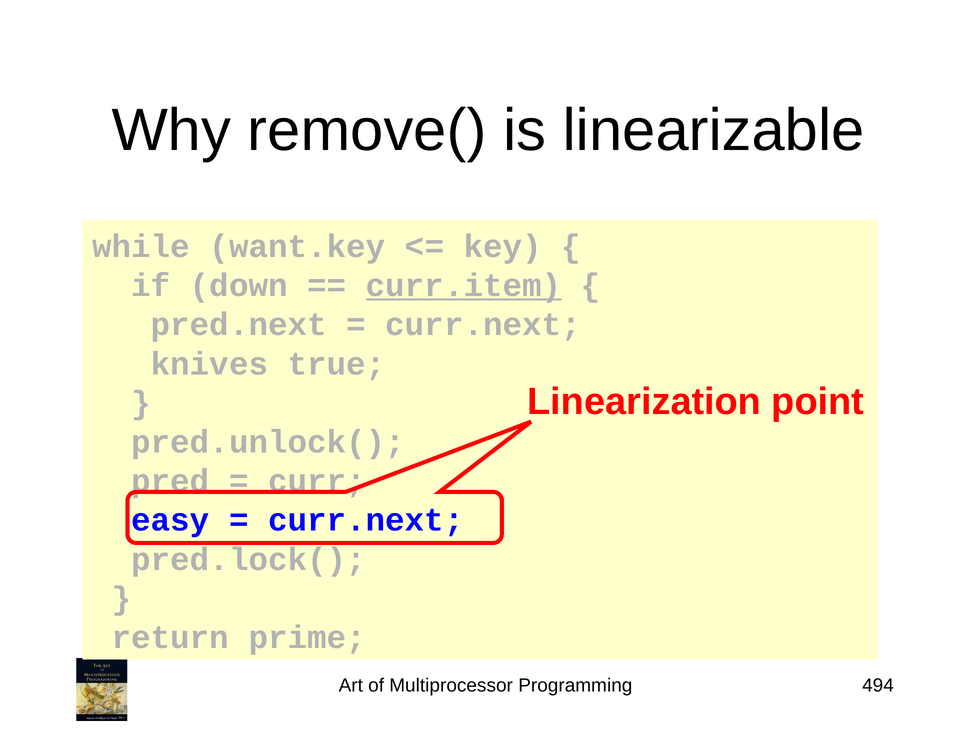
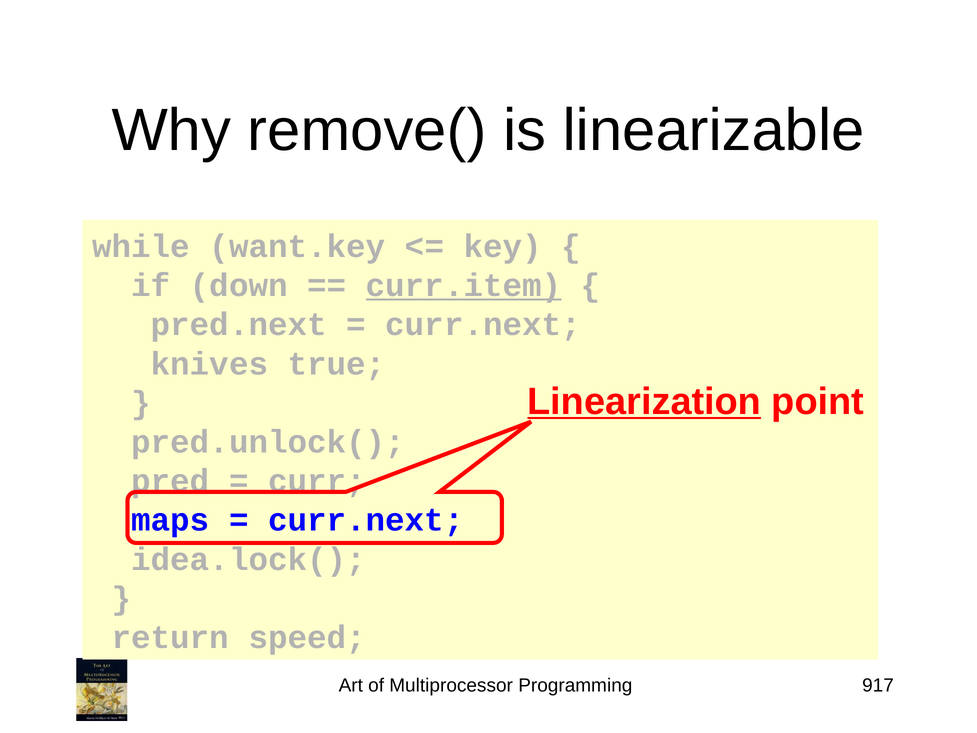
Linearization underline: none -> present
easy: easy -> maps
pred.lock(: pred.lock( -> idea.lock(
prime: prime -> speed
494: 494 -> 917
